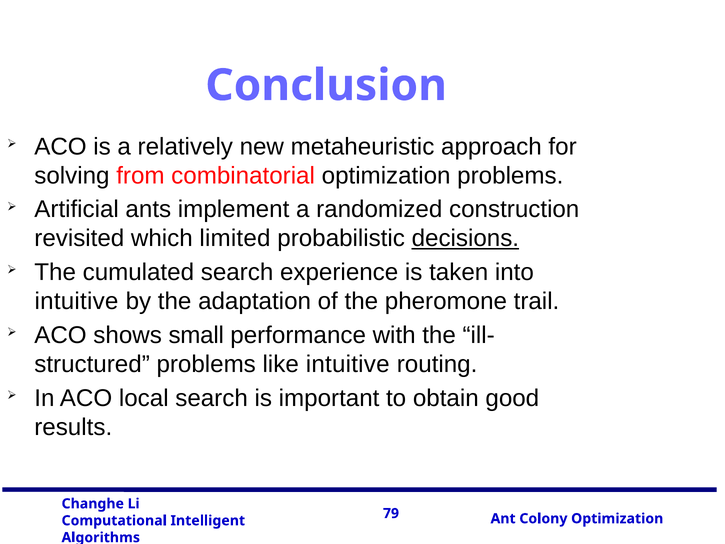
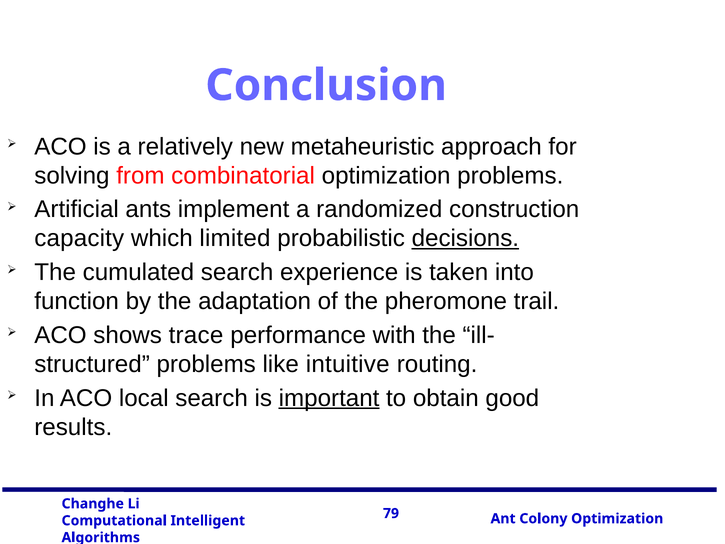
revisited: revisited -> capacity
intuitive at (77, 301): intuitive -> function
small: small -> trace
important underline: none -> present
